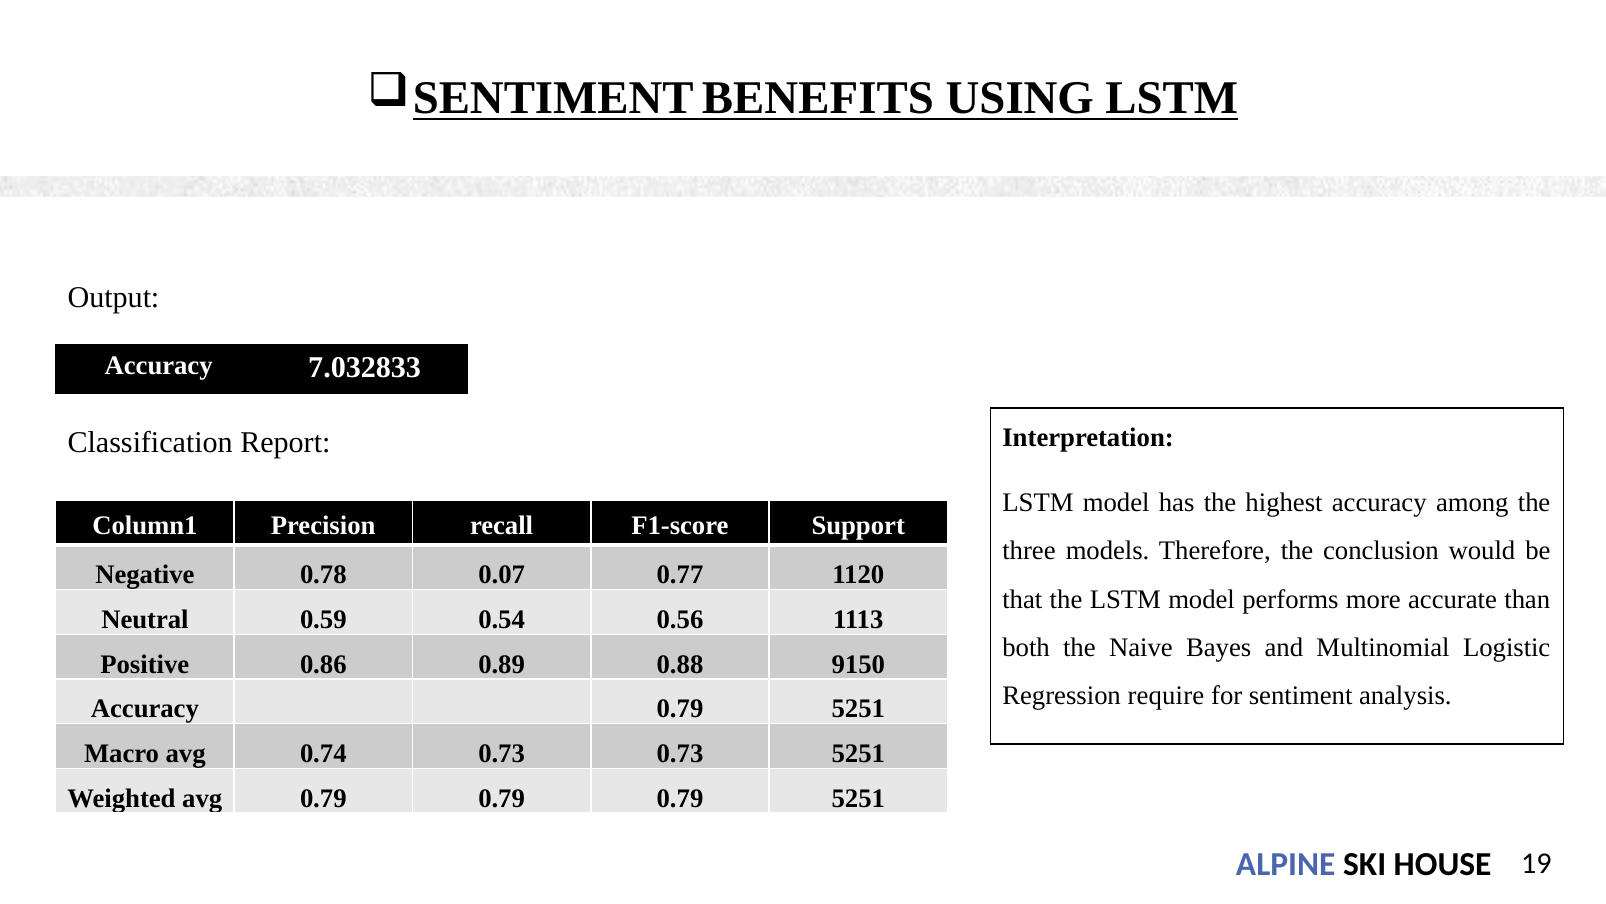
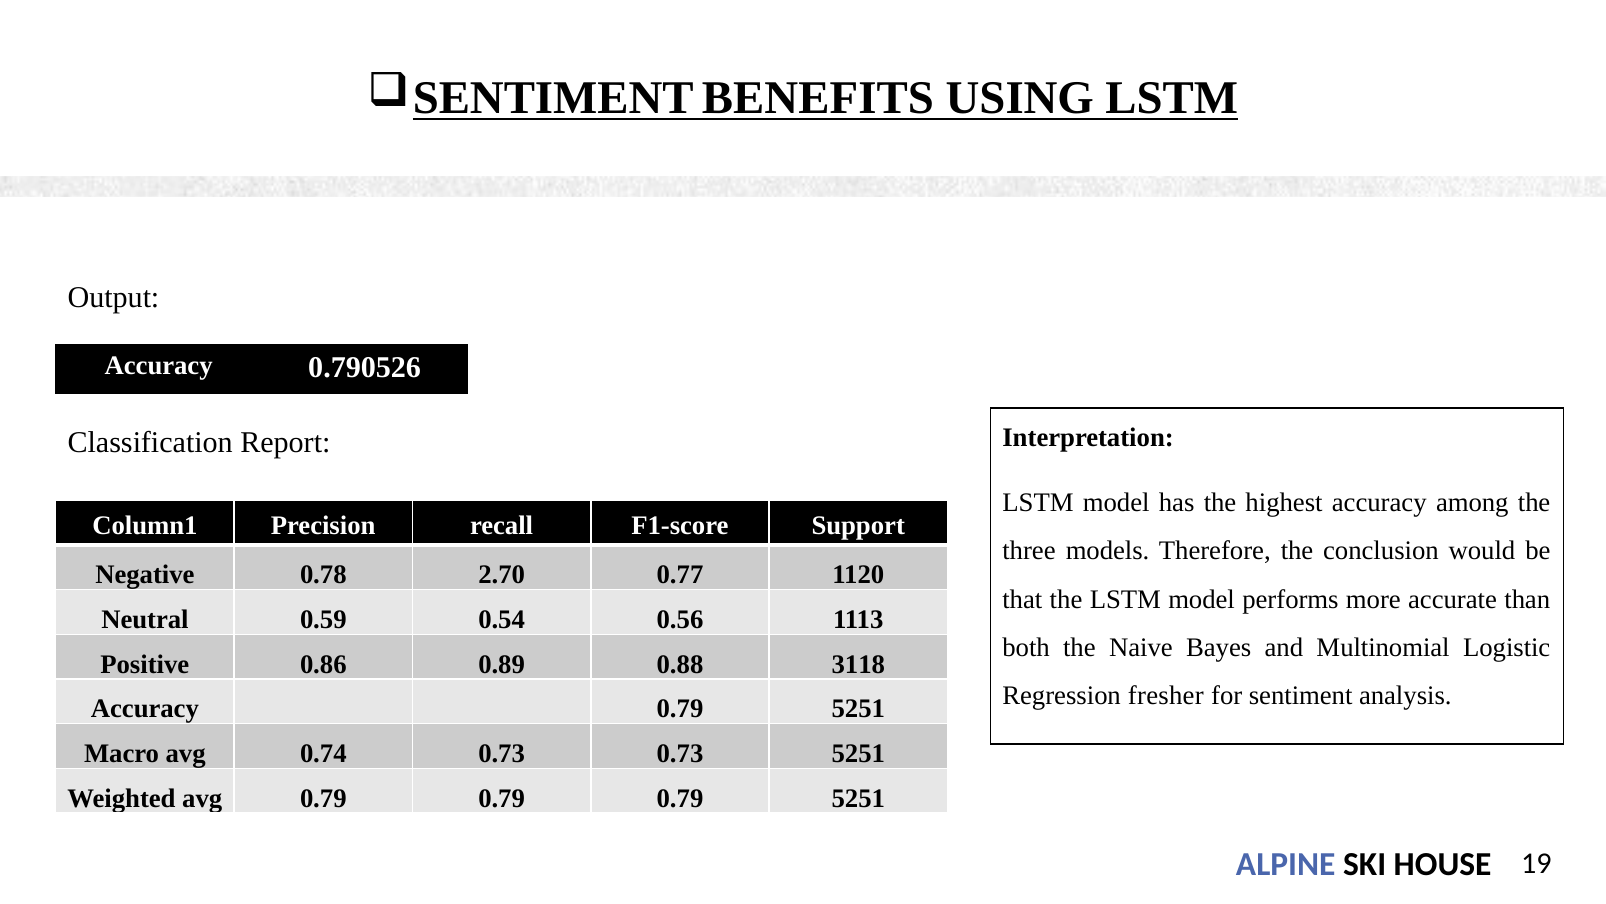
7.032833: 7.032833 -> 0.790526
0.07: 0.07 -> 2.70
9150: 9150 -> 3118
require: require -> fresher
